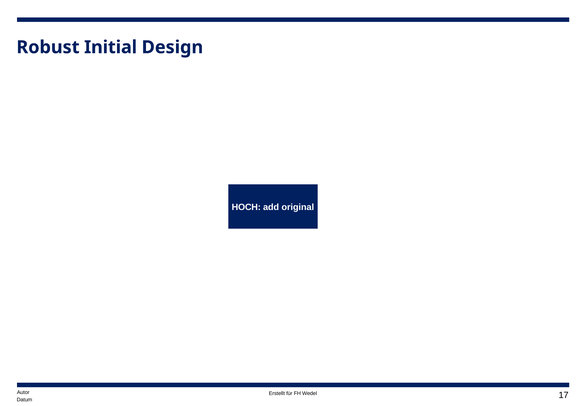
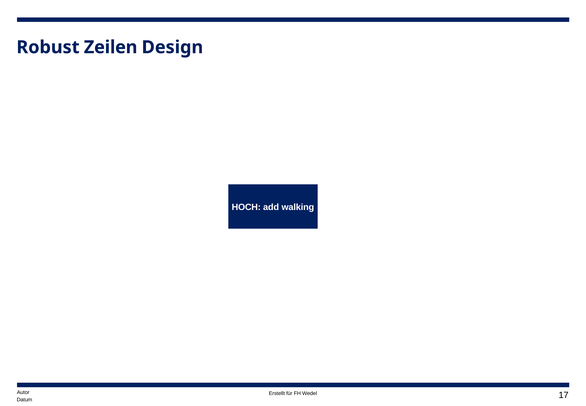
Initial: Initial -> Zeilen
original: original -> walking
